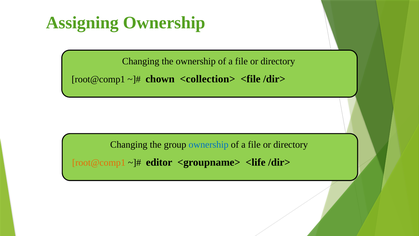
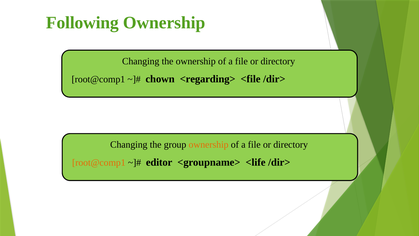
Assigning: Assigning -> Following
<collection>: <collection> -> <regarding>
ownership at (209, 145) colour: blue -> orange
